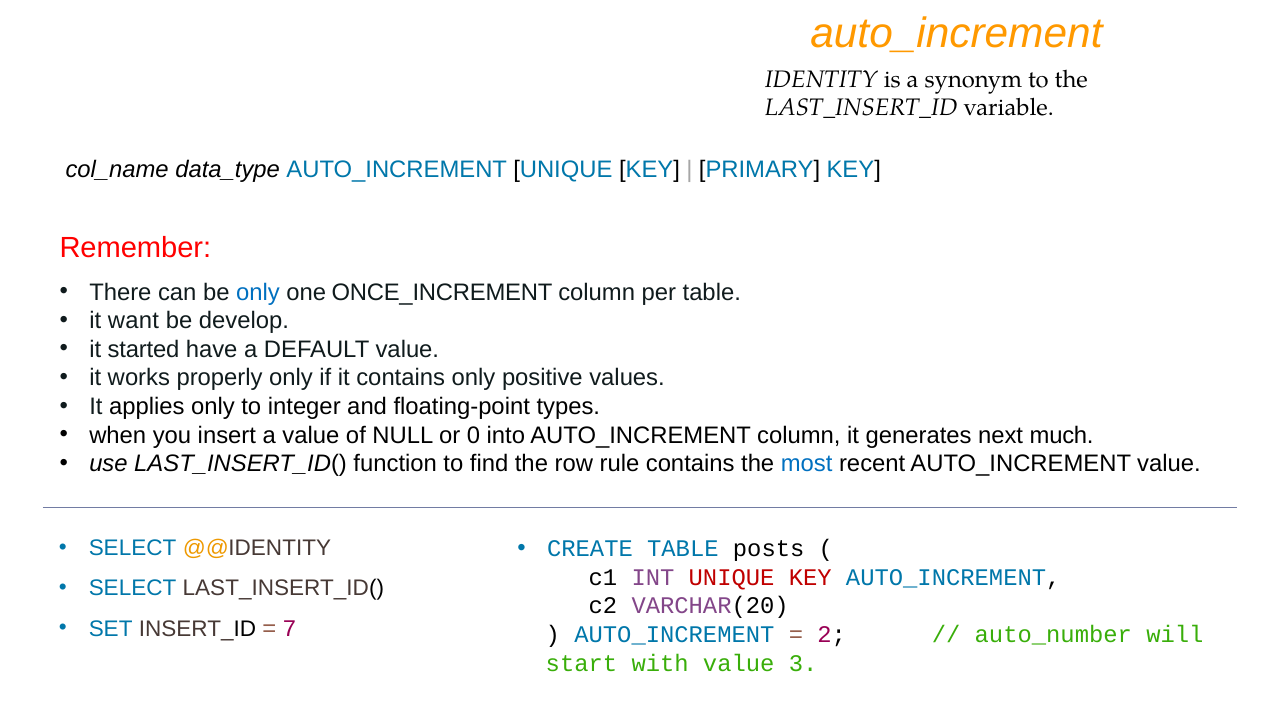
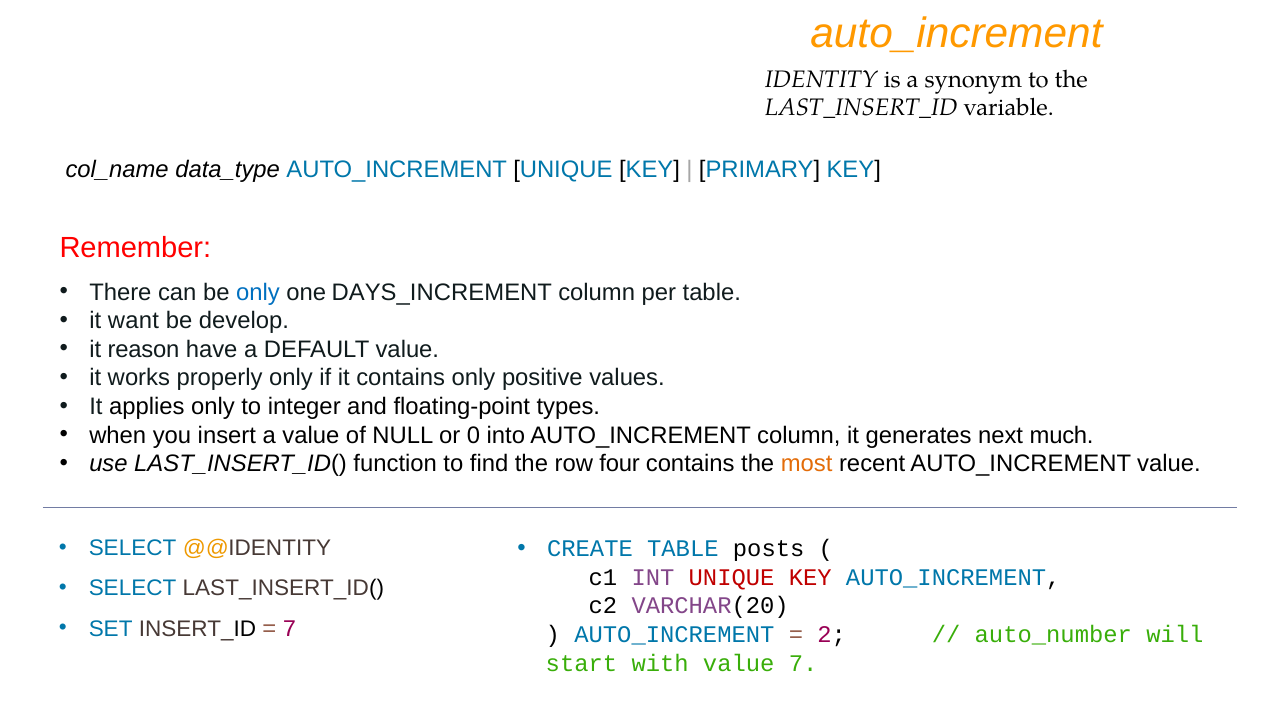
ONCE_INCREMENT: ONCE_INCREMENT -> DAYS_INCREMENT
started: started -> reason
rule: rule -> four
most colour: blue -> orange
value 3: 3 -> 7
